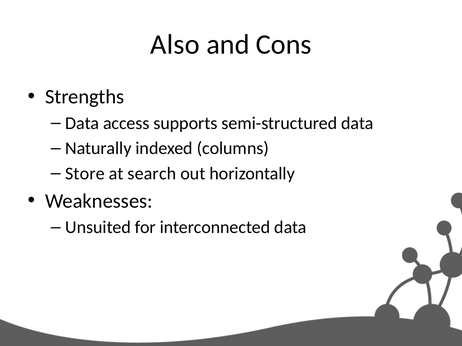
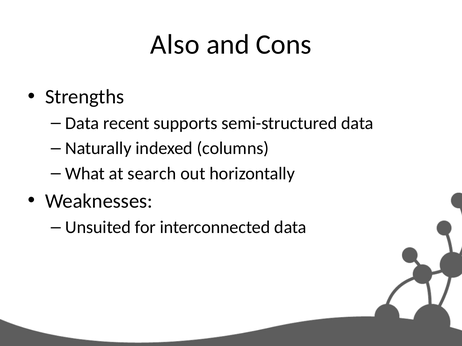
access: access -> recent
Store: Store -> What
